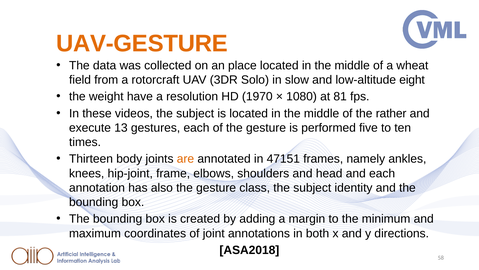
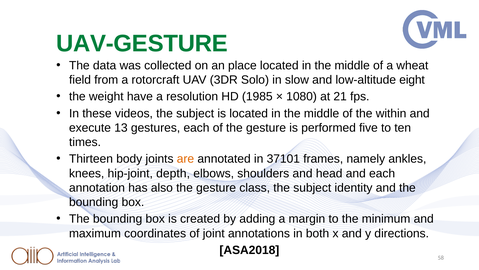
UAV-GESTURE colour: orange -> green
1970: 1970 -> 1985
81: 81 -> 21
rather: rather -> within
47151: 47151 -> 37101
frame: frame -> depth
